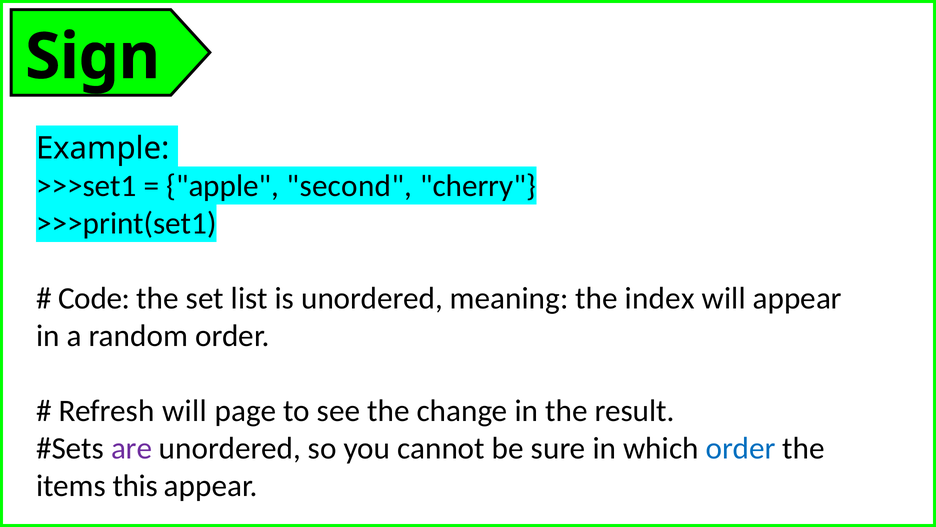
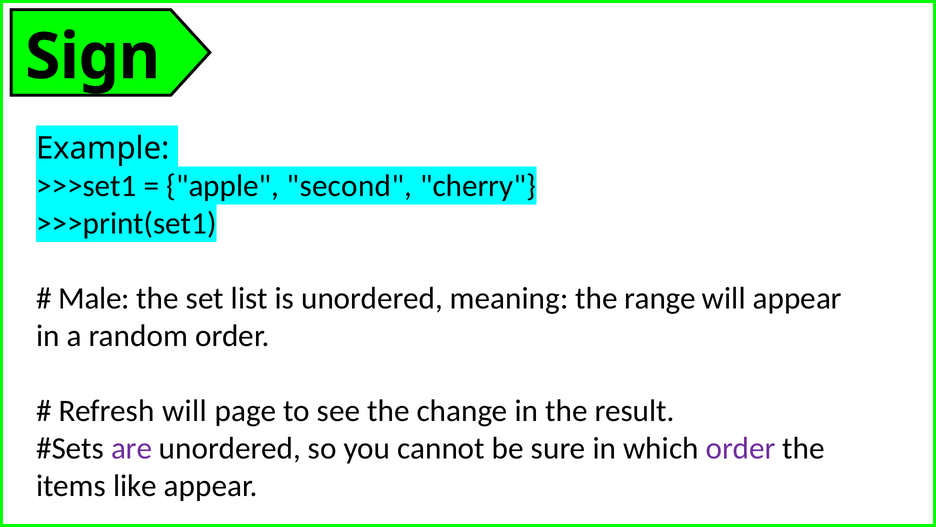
Code: Code -> Male
index: index -> range
order at (741, 448) colour: blue -> purple
this: this -> like
